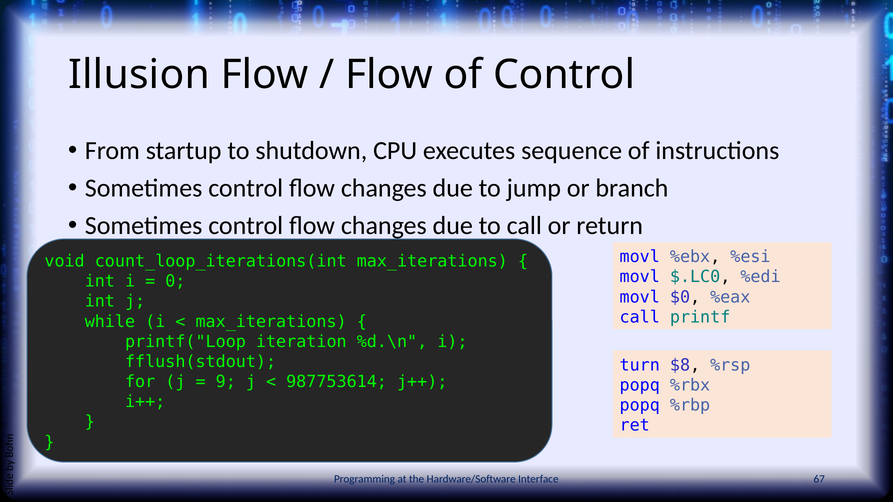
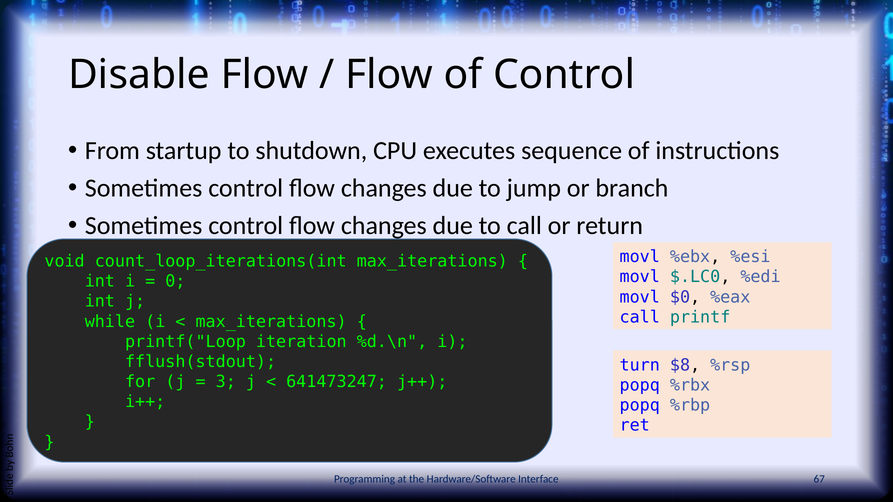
Illusion: Illusion -> Disable
9: 9 -> 3
987753614: 987753614 -> 641473247
